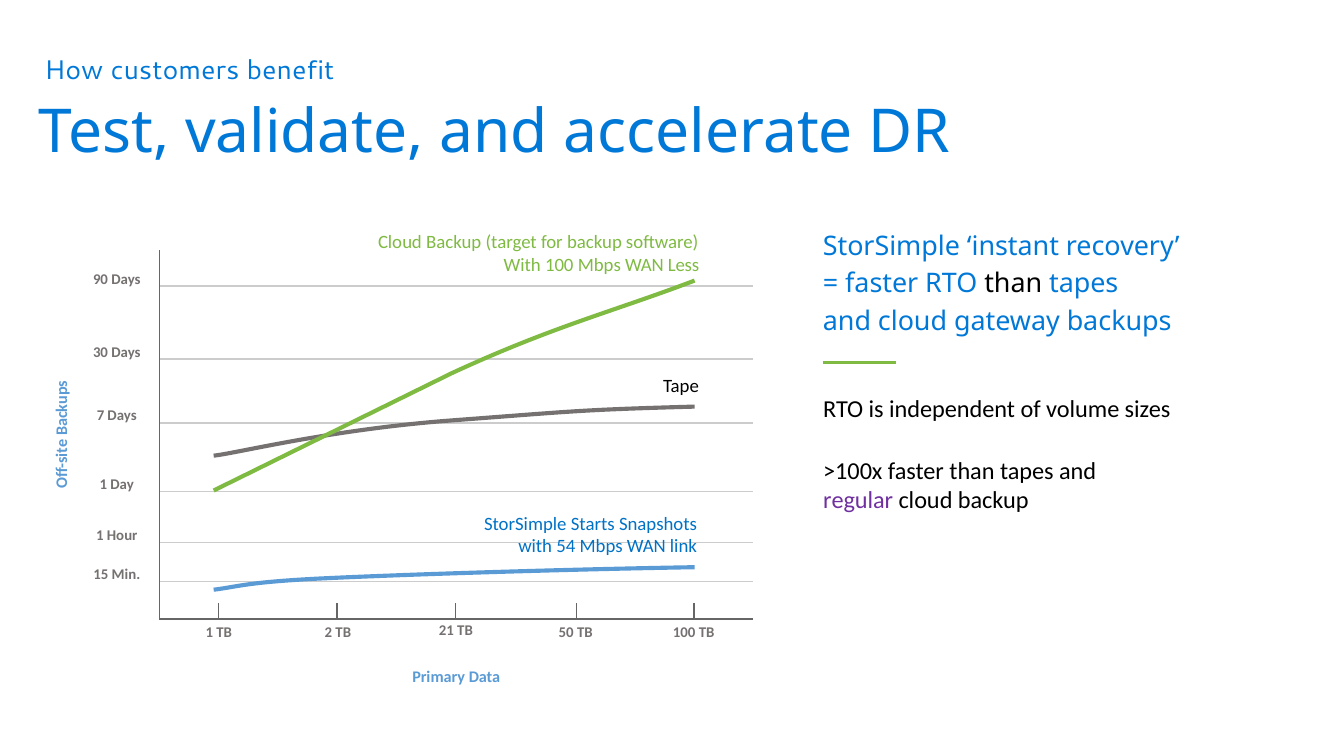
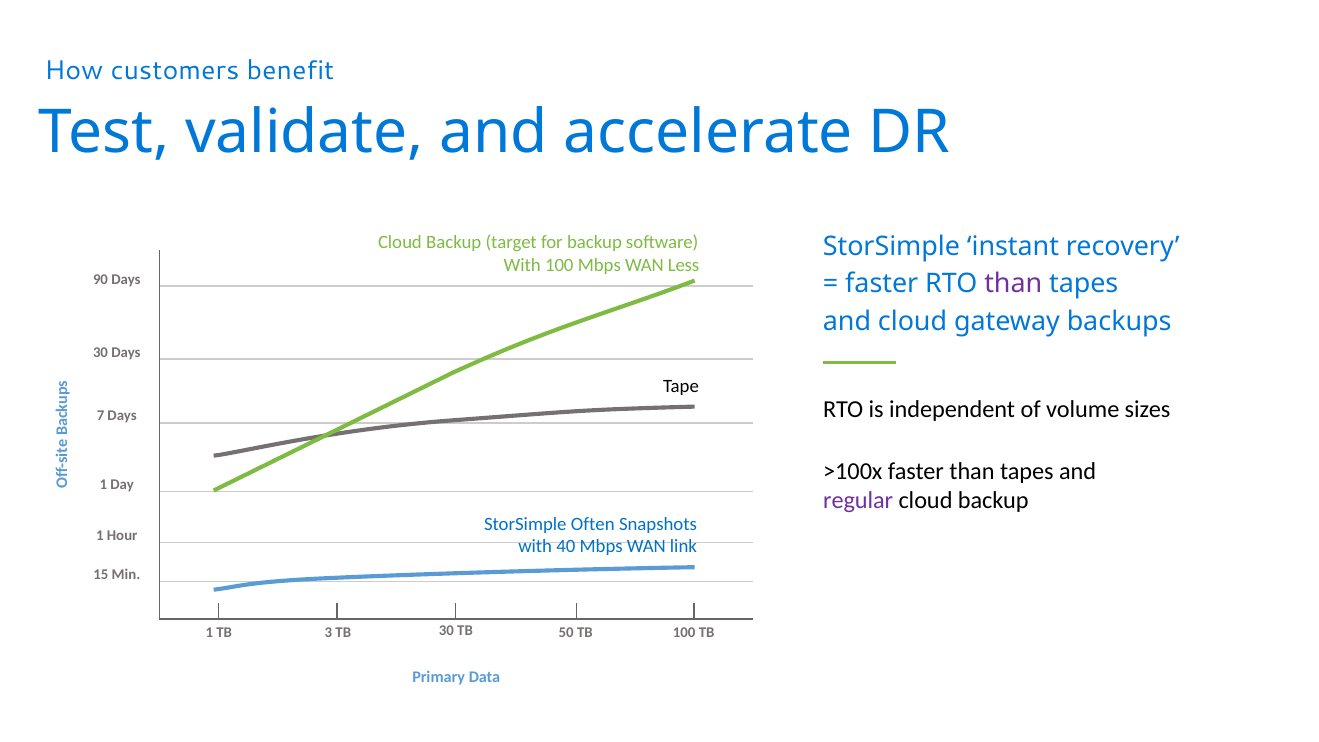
than at (1013, 284) colour: black -> purple
Starts: Starts -> Often
54: 54 -> 40
2: 2 -> 3
TB 21: 21 -> 30
